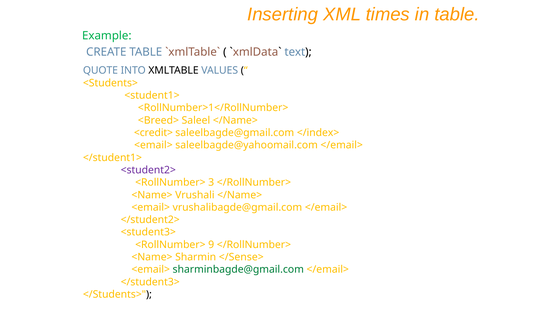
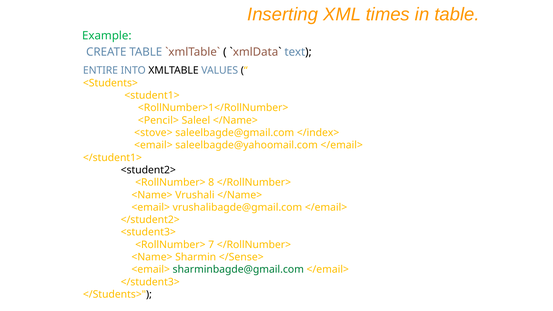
QUOTE: QUOTE -> ENTIRE
<Breed>: <Breed> -> <Pencil>
<credit>: <credit> -> <stove>
<student2> colour: purple -> black
3: 3 -> 8
9: 9 -> 7
